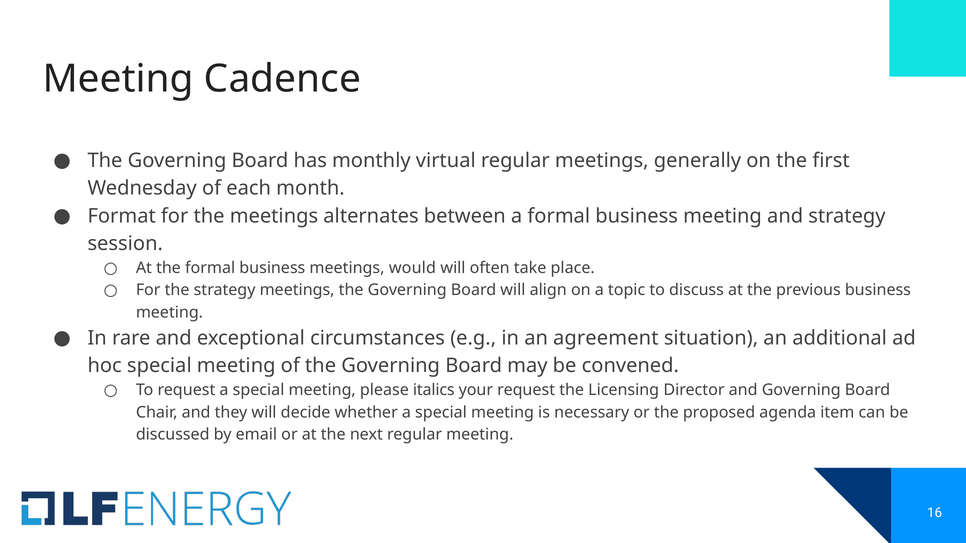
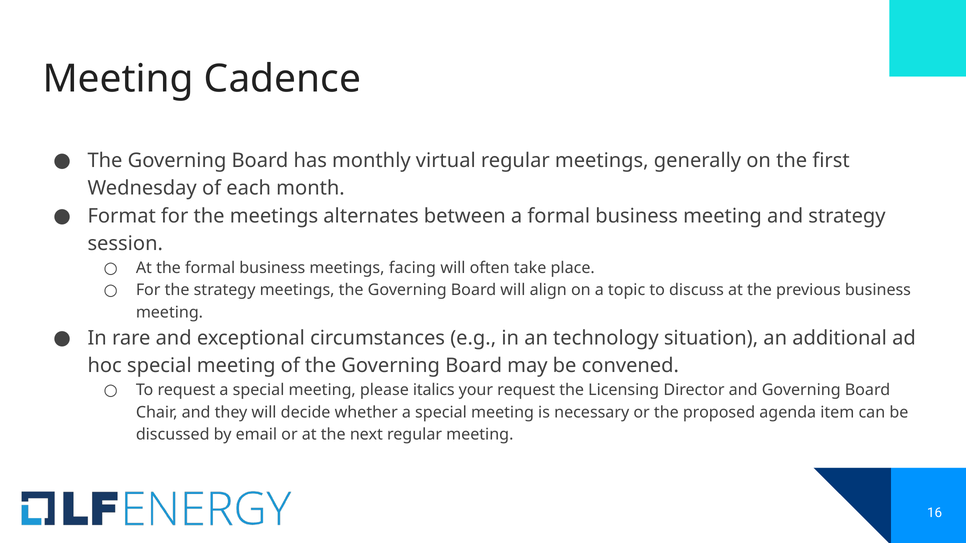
would: would -> facing
agreement: agreement -> technology
